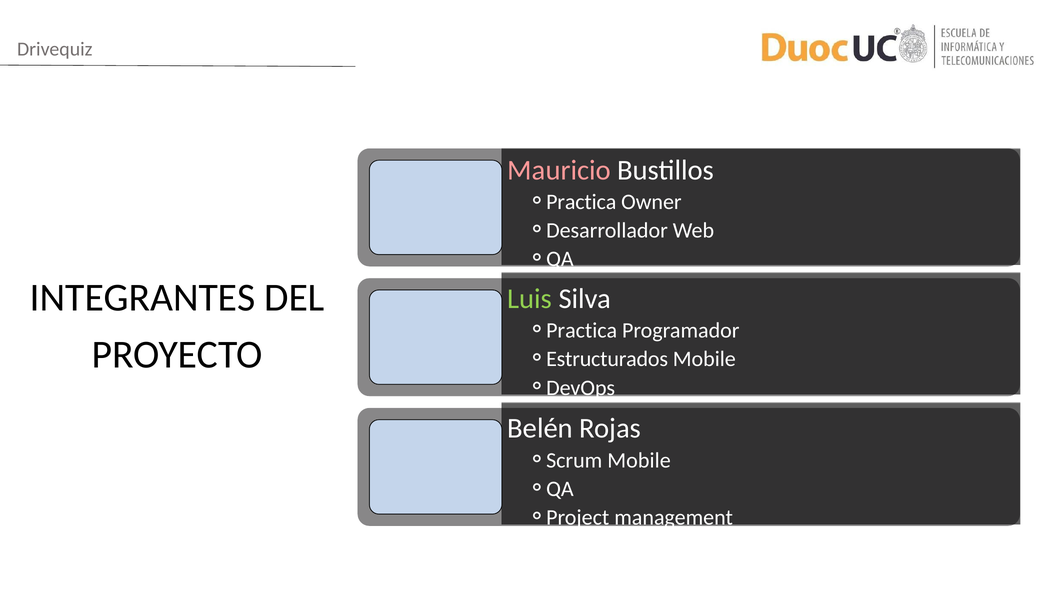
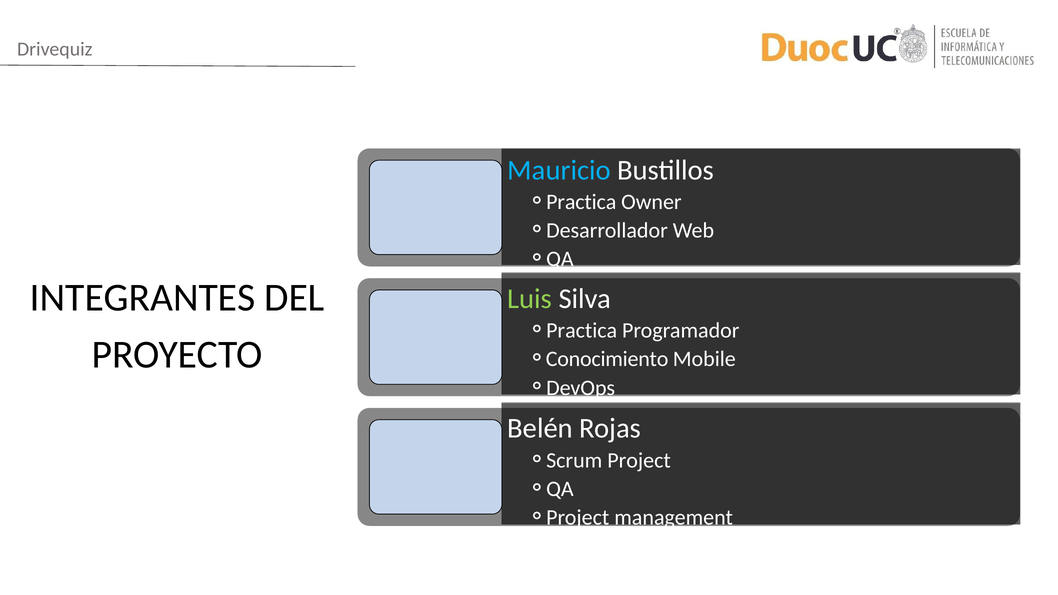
Mauricio colour: pink -> light blue
Estructurados: Estructurados -> Conocimiento
Scrum Mobile: Mobile -> Project
